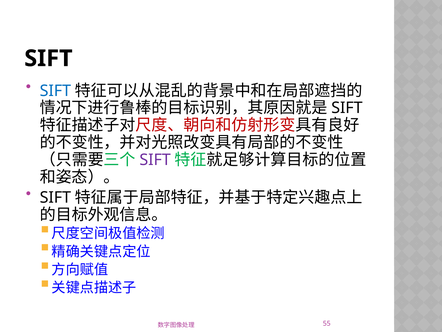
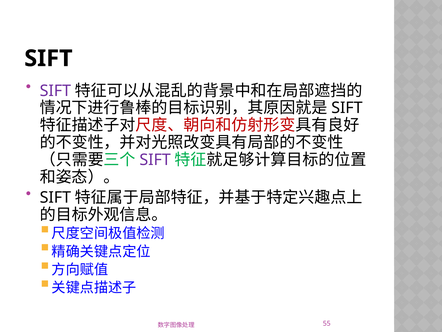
SIFT at (55, 91) colour: blue -> purple
